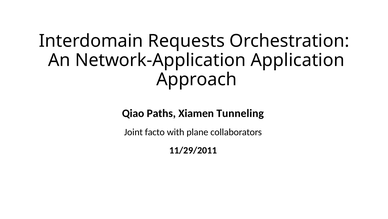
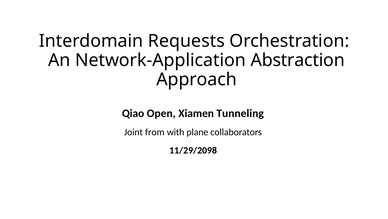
Application: Application -> Abstraction
Paths: Paths -> Open
facto: facto -> from
11/29/2011: 11/29/2011 -> 11/29/2098
